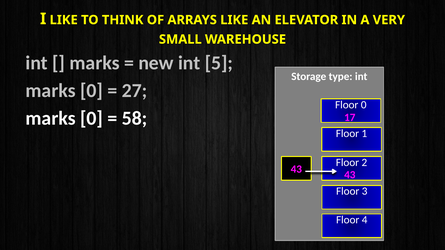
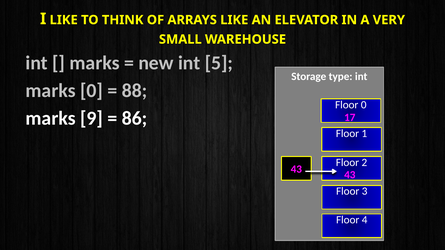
27: 27 -> 88
0 at (92, 118): 0 -> 9
58: 58 -> 86
